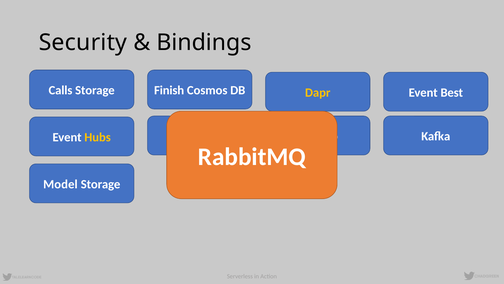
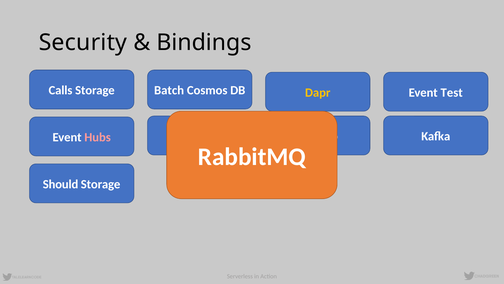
Finish: Finish -> Batch
Best: Best -> Test
Hubs colour: yellow -> pink
Model: Model -> Should
